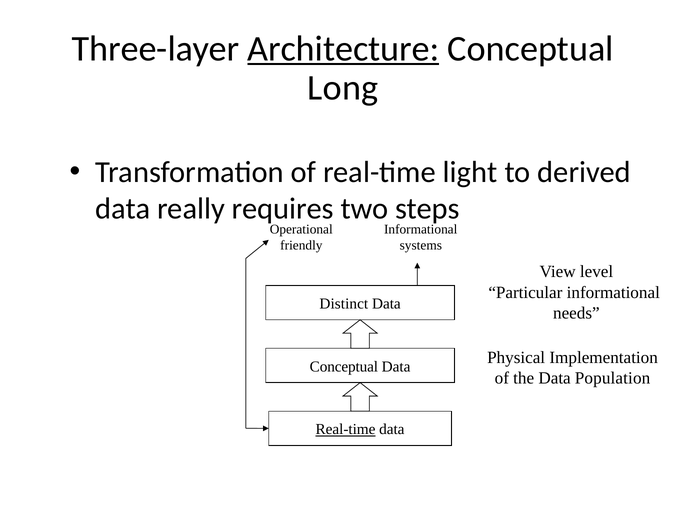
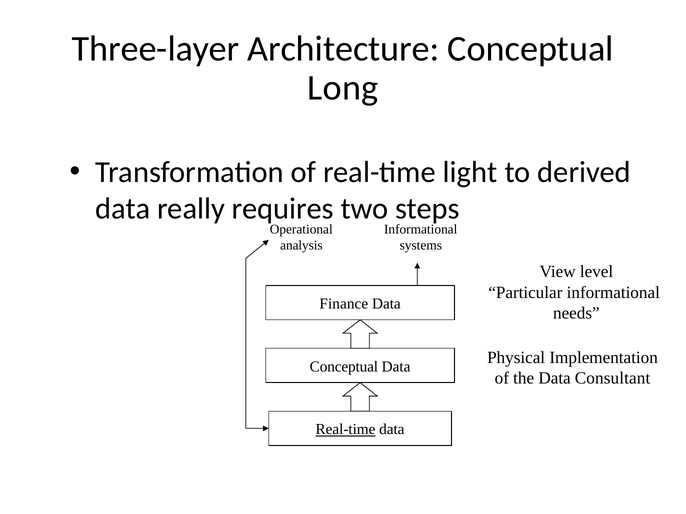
Architecture underline: present -> none
friendly: friendly -> analysis
Distinct: Distinct -> Finance
Population: Population -> Consultant
